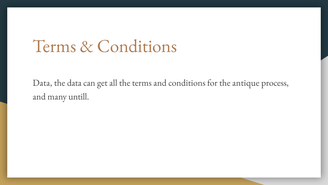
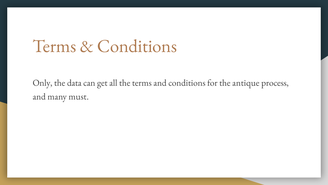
Data at (42, 83): Data -> Only
untill: untill -> must
